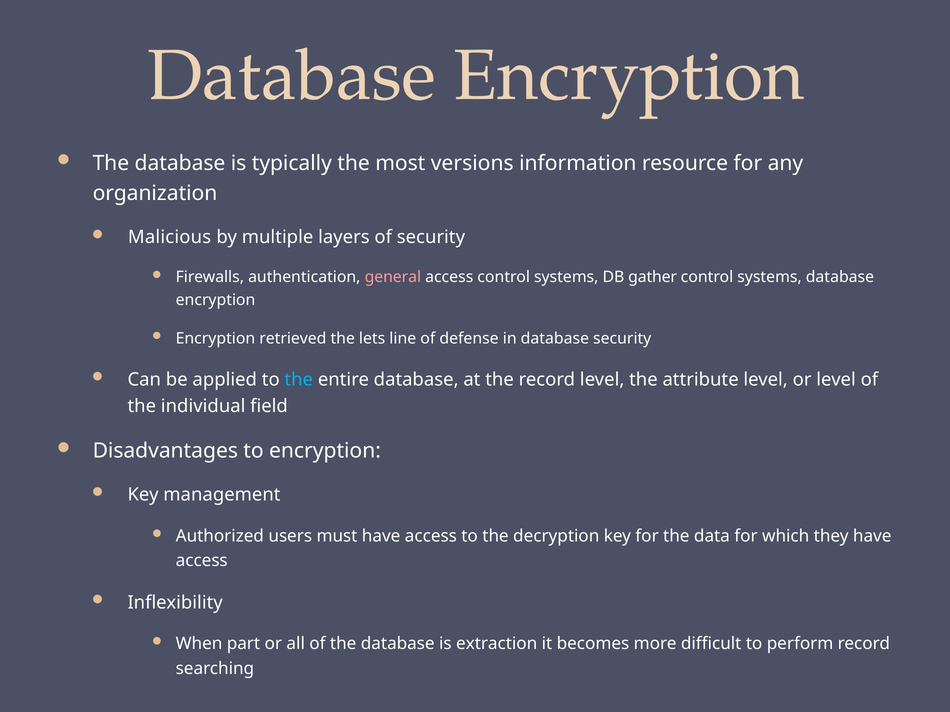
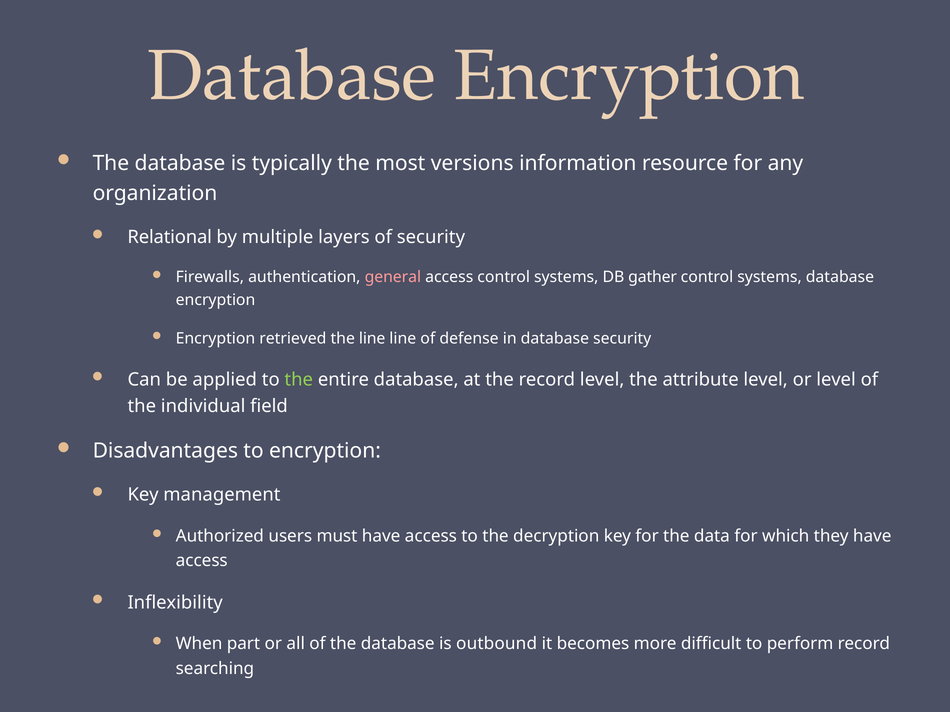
Malicious: Malicious -> Relational
the lets: lets -> line
the at (299, 380) colour: light blue -> light green
extraction: extraction -> outbound
